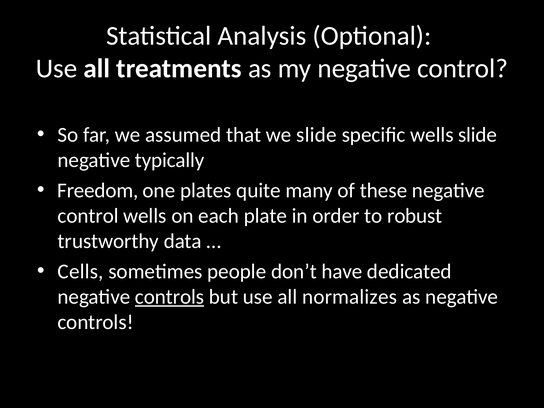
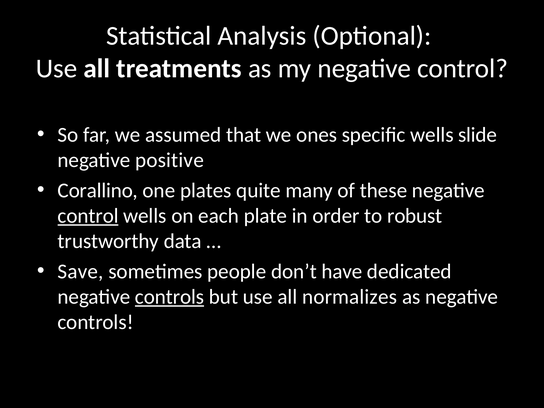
we slide: slide -> ones
typically: typically -> positive
Freedom: Freedom -> Corallino
control at (88, 216) underline: none -> present
Cells: Cells -> Save
